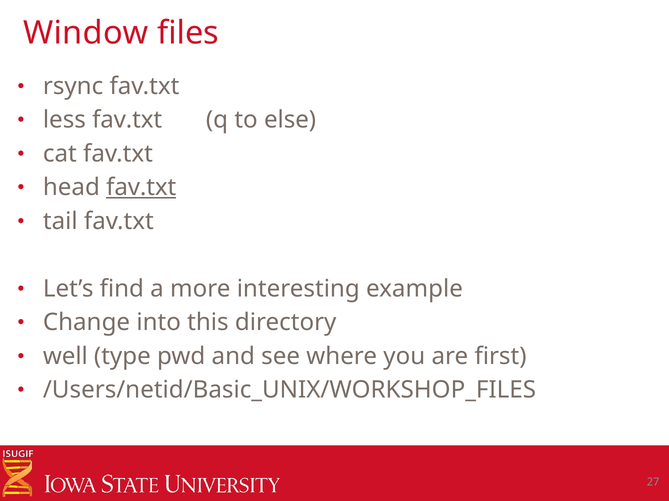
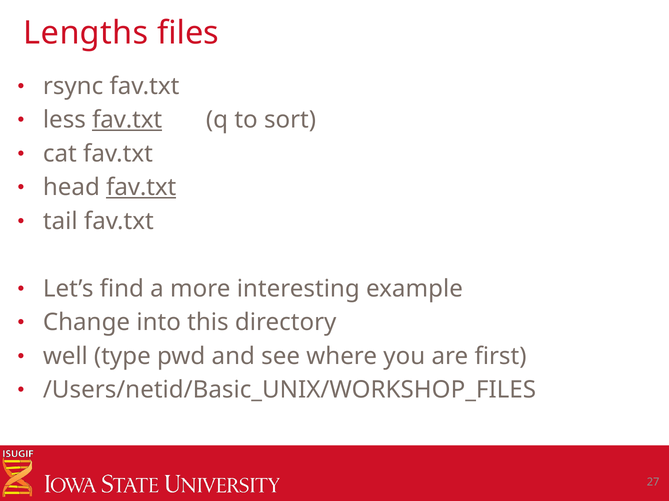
Window: Window -> Lengths
fav.txt at (127, 120) underline: none -> present
else: else -> sort
